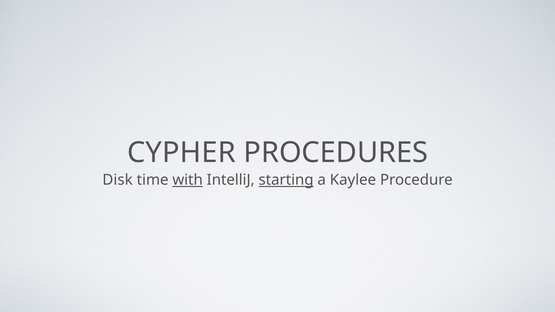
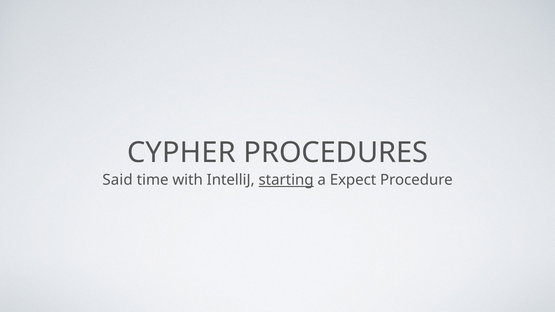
Disk: Disk -> Said
with underline: present -> none
Kaylee: Kaylee -> Expect
